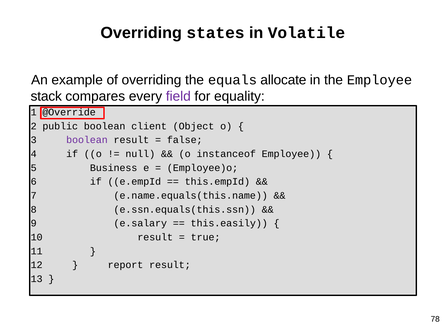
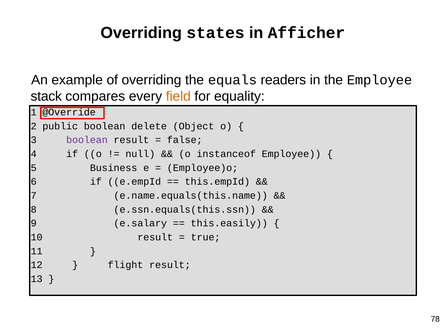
Volatile: Volatile -> Afficher
allocate: allocate -> readers
field colour: purple -> orange
client: client -> delete
report: report -> flight
